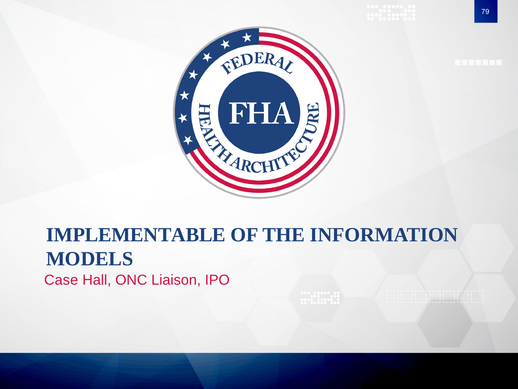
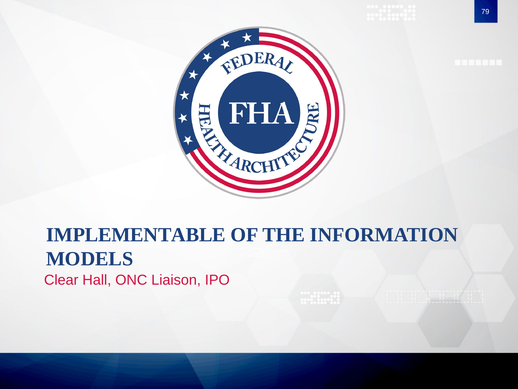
Case: Case -> Clear
